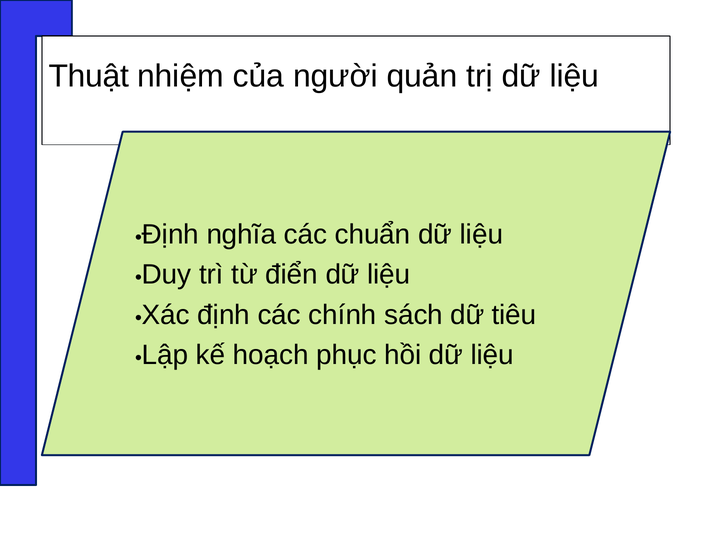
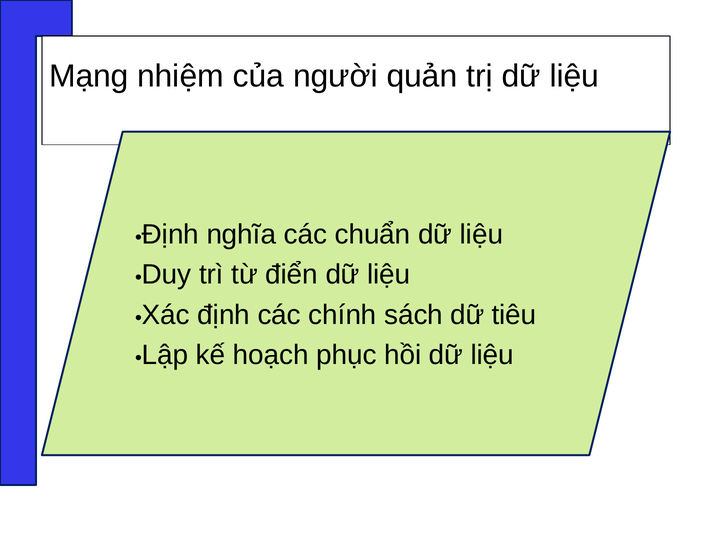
Thuật: Thuật -> Mạng
